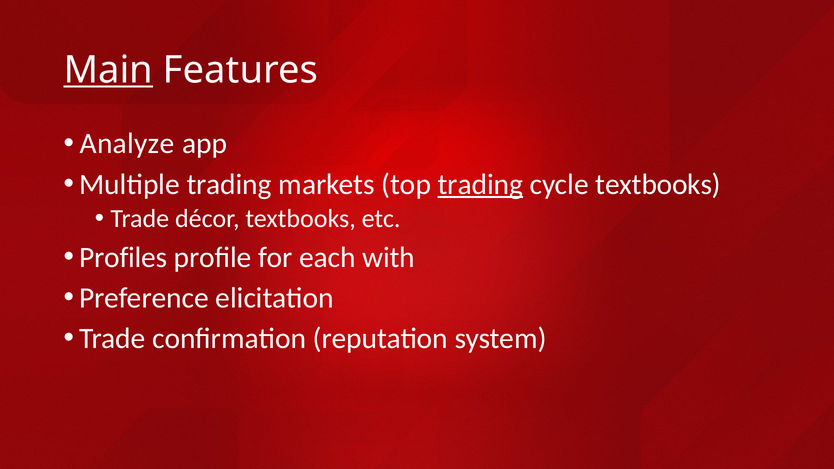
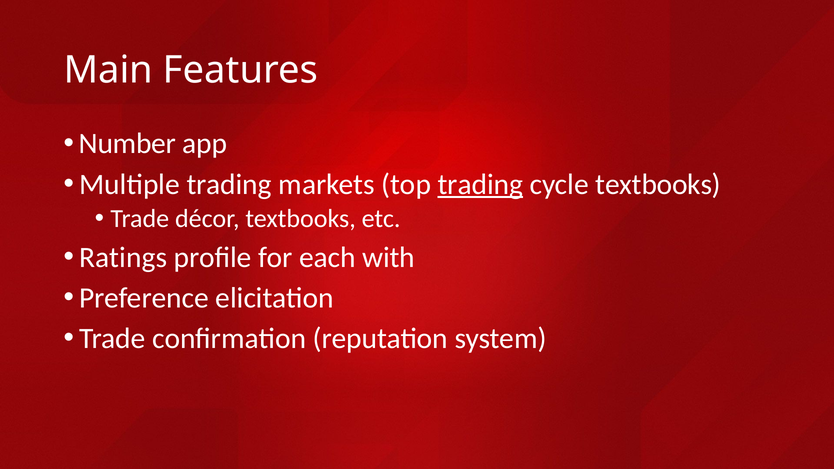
Main underline: present -> none
Analyze: Analyze -> Number
Profiles: Profiles -> Ratings
